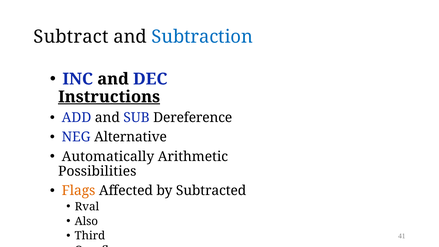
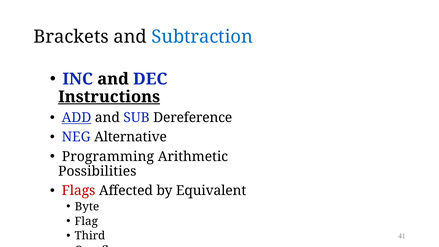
Subtract: Subtract -> Brackets
ADD underline: none -> present
Automatically: Automatically -> Programming
Flags colour: orange -> red
Subtracted: Subtracted -> Equivalent
Rval: Rval -> Byte
Also: Also -> Flag
